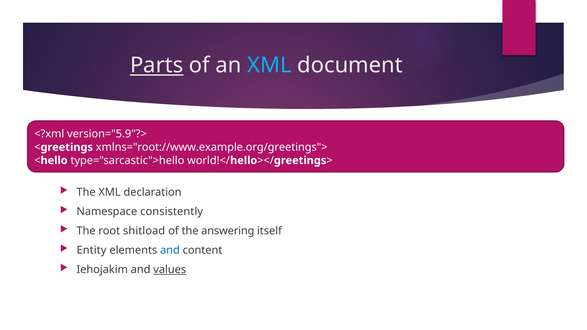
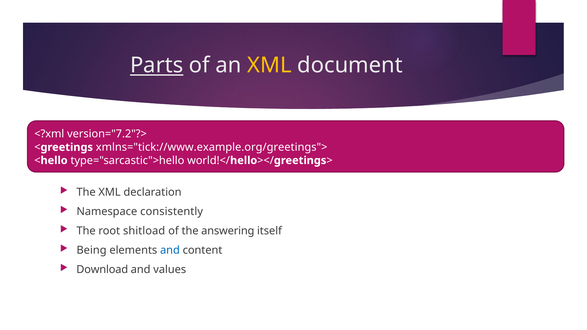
XML at (269, 65) colour: light blue -> yellow
version="5.9"?>: version="5.9"?> -> version="7.2"?>
xmlns="root://www.example.org/greetings">: xmlns="root://www.example.org/greetings"> -> xmlns="tick://www.example.org/greetings">
Entity: Entity -> Being
Iehojakim: Iehojakim -> Download
values underline: present -> none
